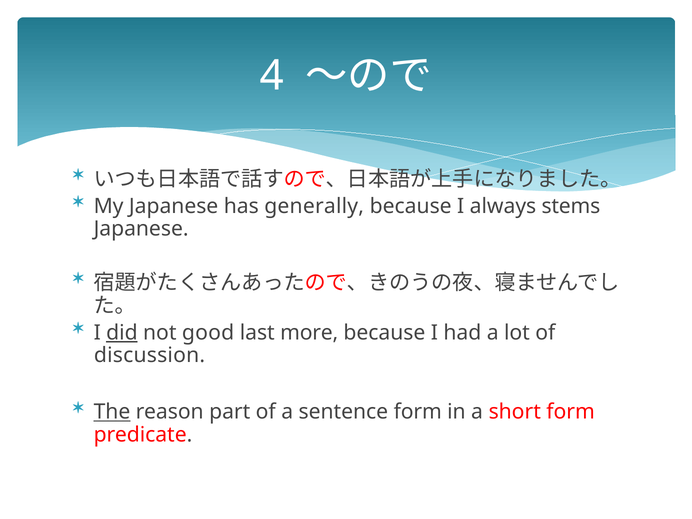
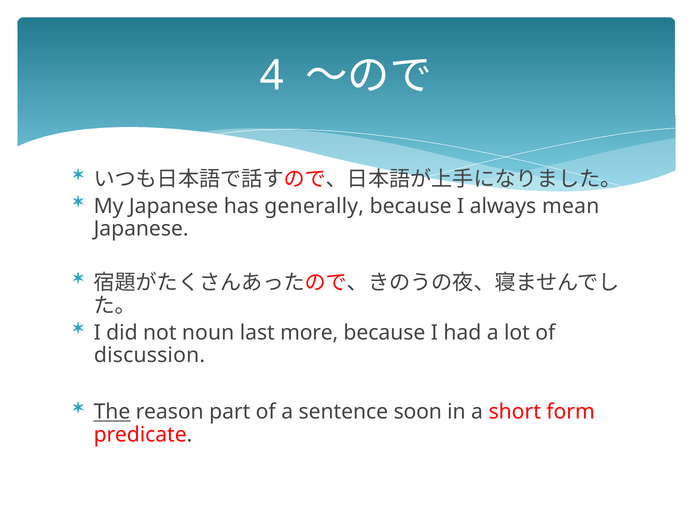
stems: stems -> mean
did underline: present -> none
good: good -> noun
sentence form: form -> soon
